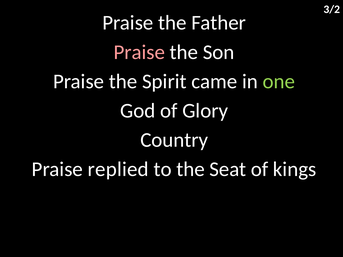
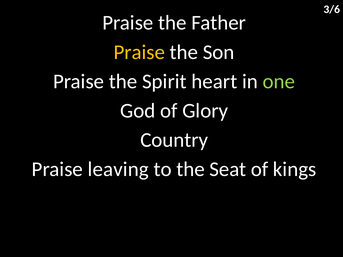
3/2: 3/2 -> 3/6
Praise at (139, 52) colour: pink -> yellow
came: came -> heart
replied: replied -> leaving
